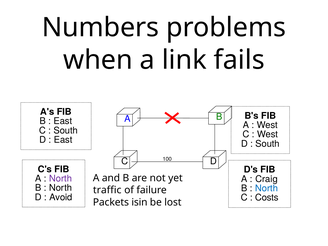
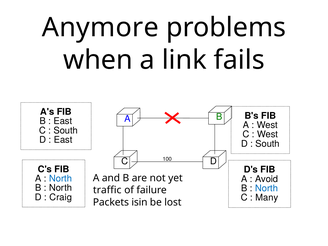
Numbers: Numbers -> Anymore
North at (61, 179) colour: purple -> blue
Craig: Craig -> Avoid
Avoid: Avoid -> Craig
Costs: Costs -> Many
